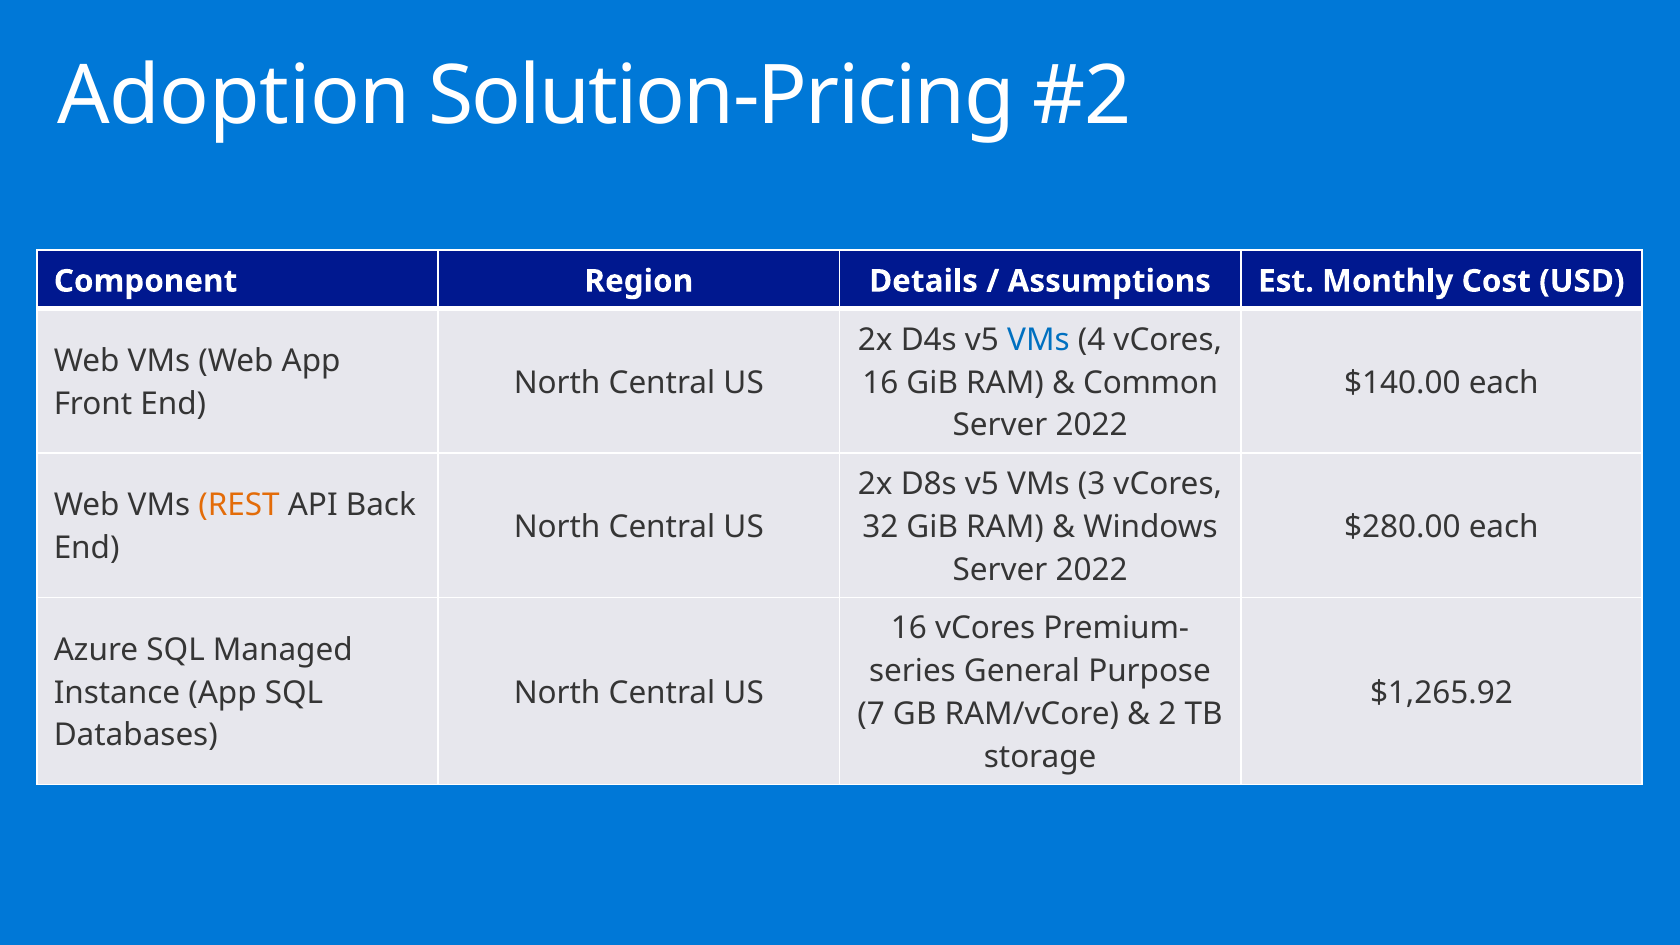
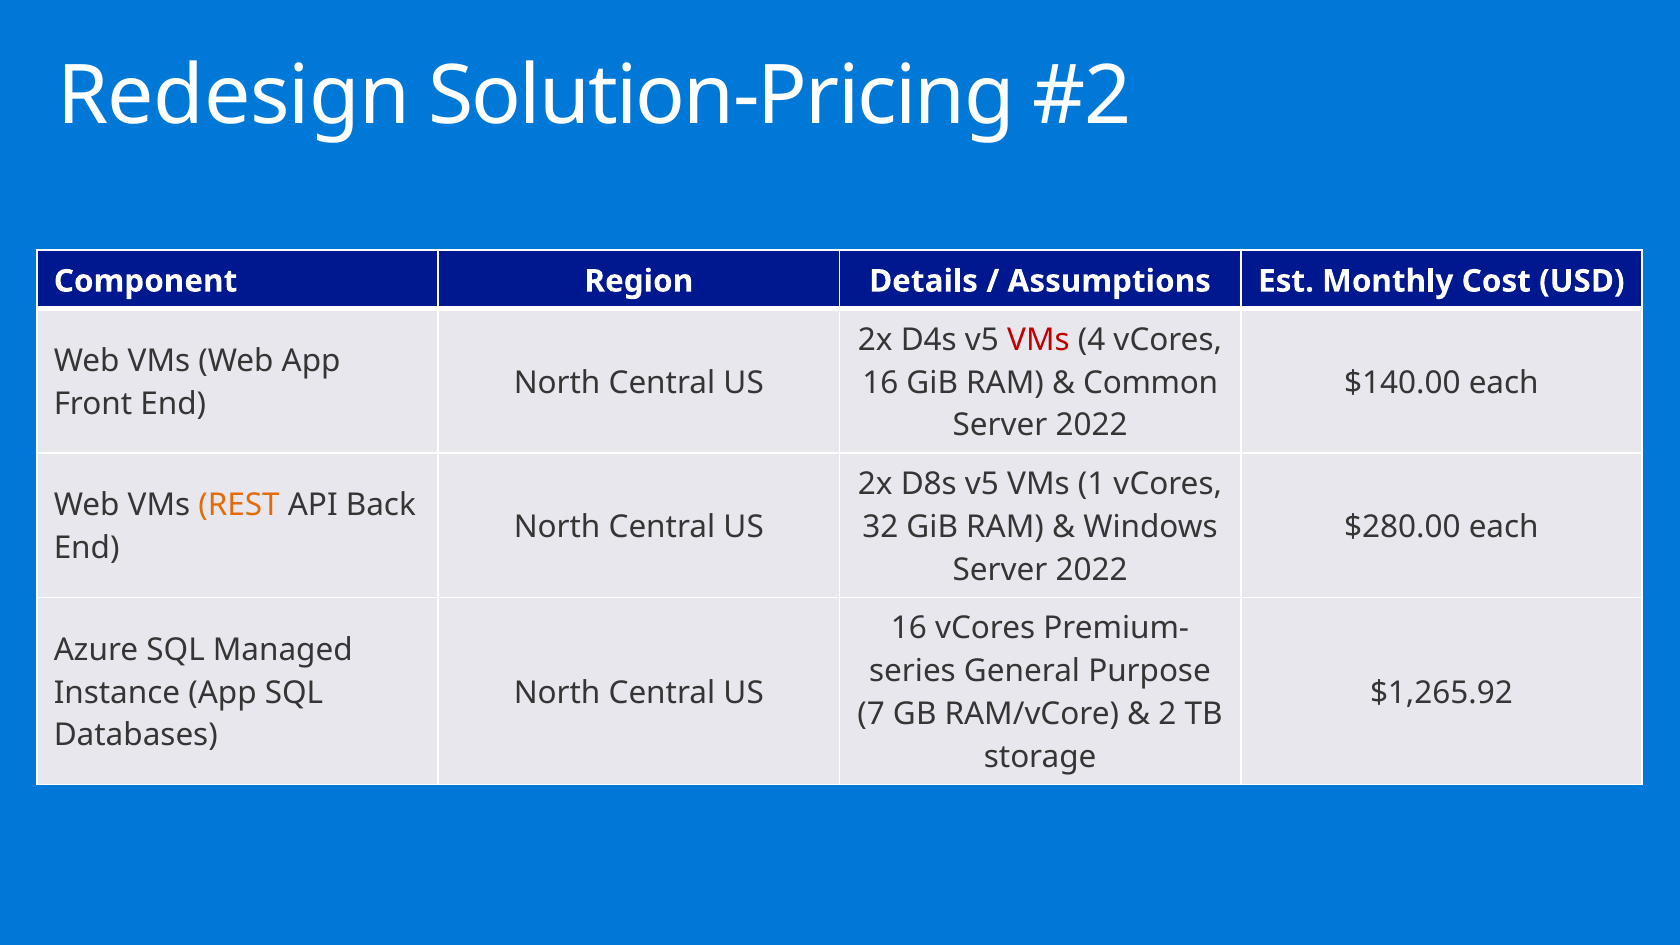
Adoption: Adoption -> Redesign
VMs at (1038, 340) colour: blue -> red
3: 3 -> 1
